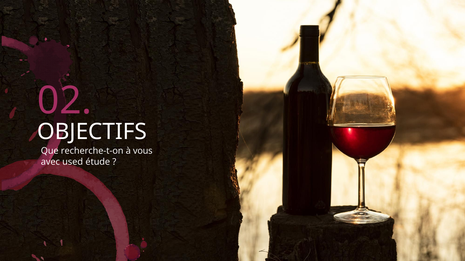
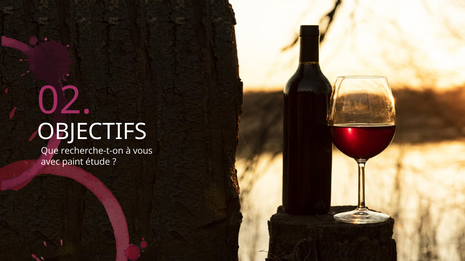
used: used -> paint
